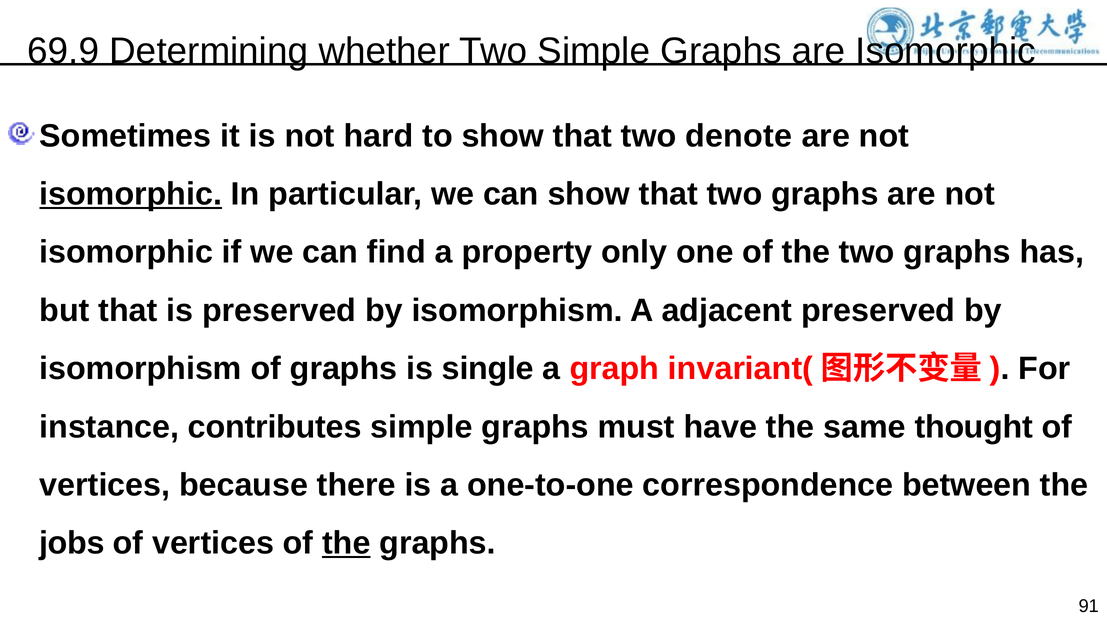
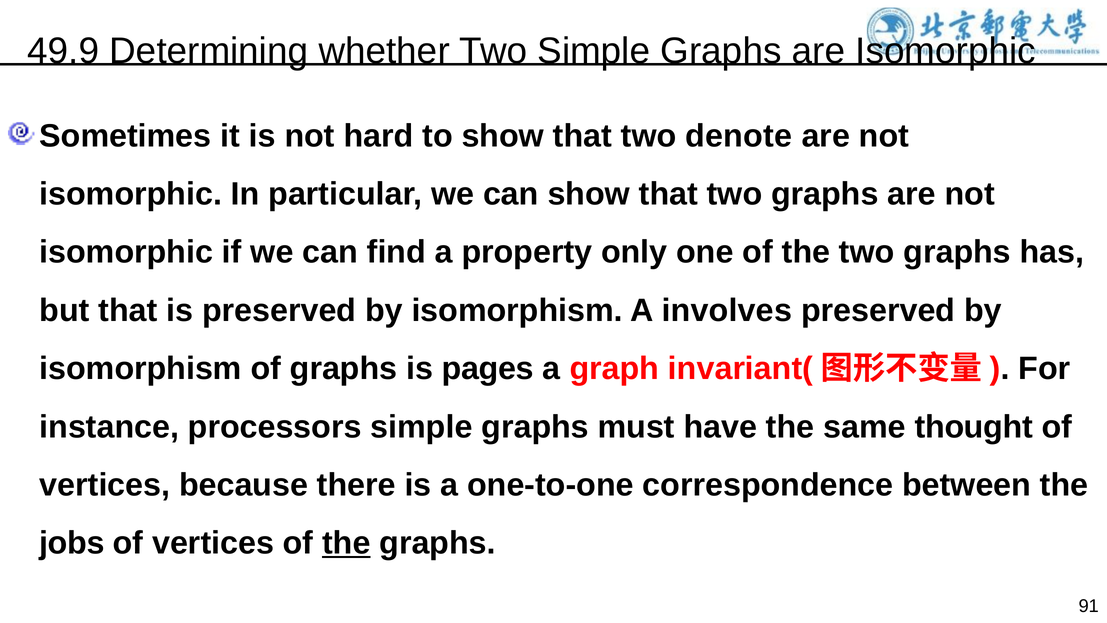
69.9: 69.9 -> 49.9
isomorphic at (131, 194) underline: present -> none
adjacent: adjacent -> involves
single: single -> pages
contributes: contributes -> processors
